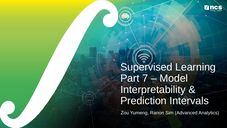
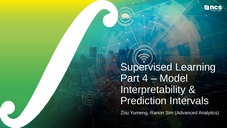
7: 7 -> 4
